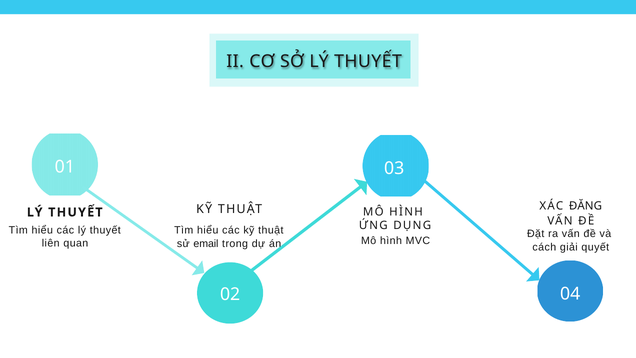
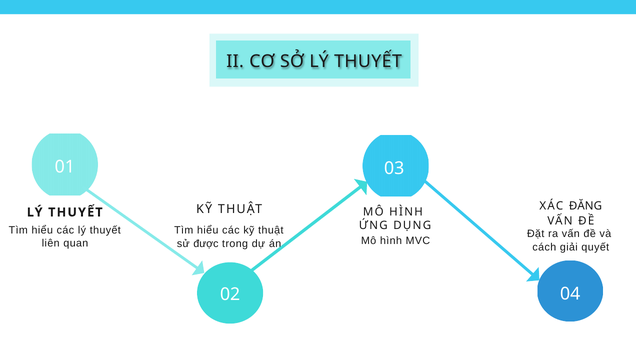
email: email -> được
